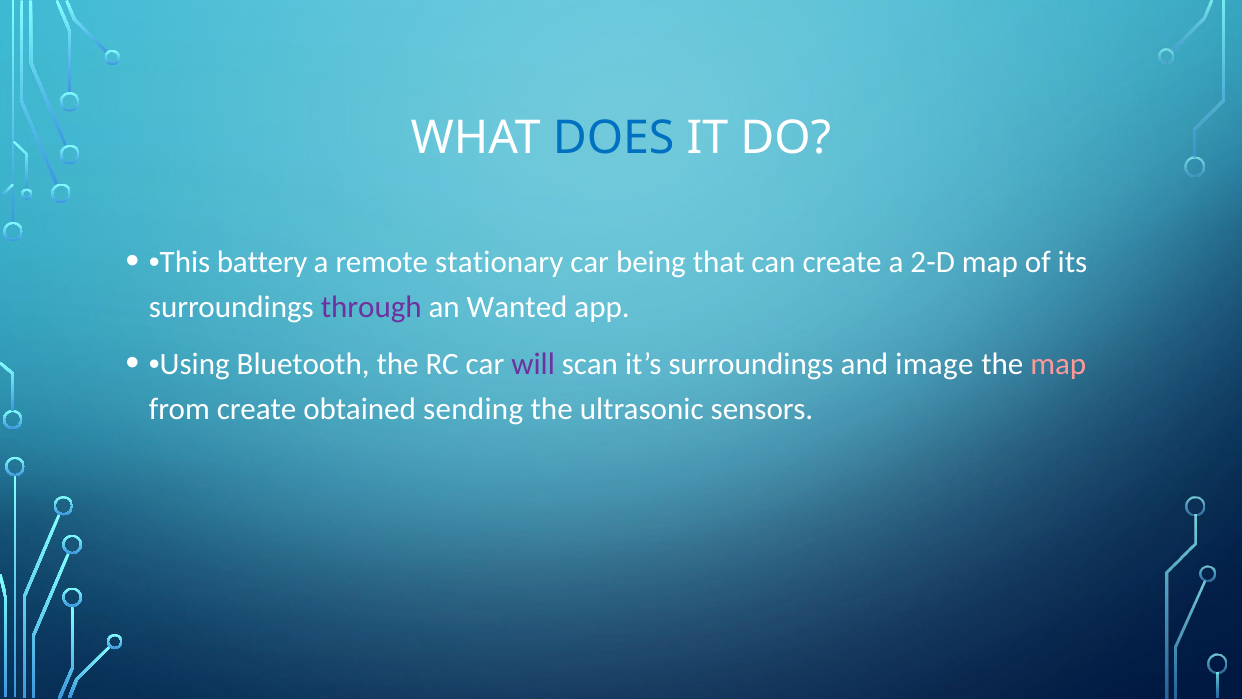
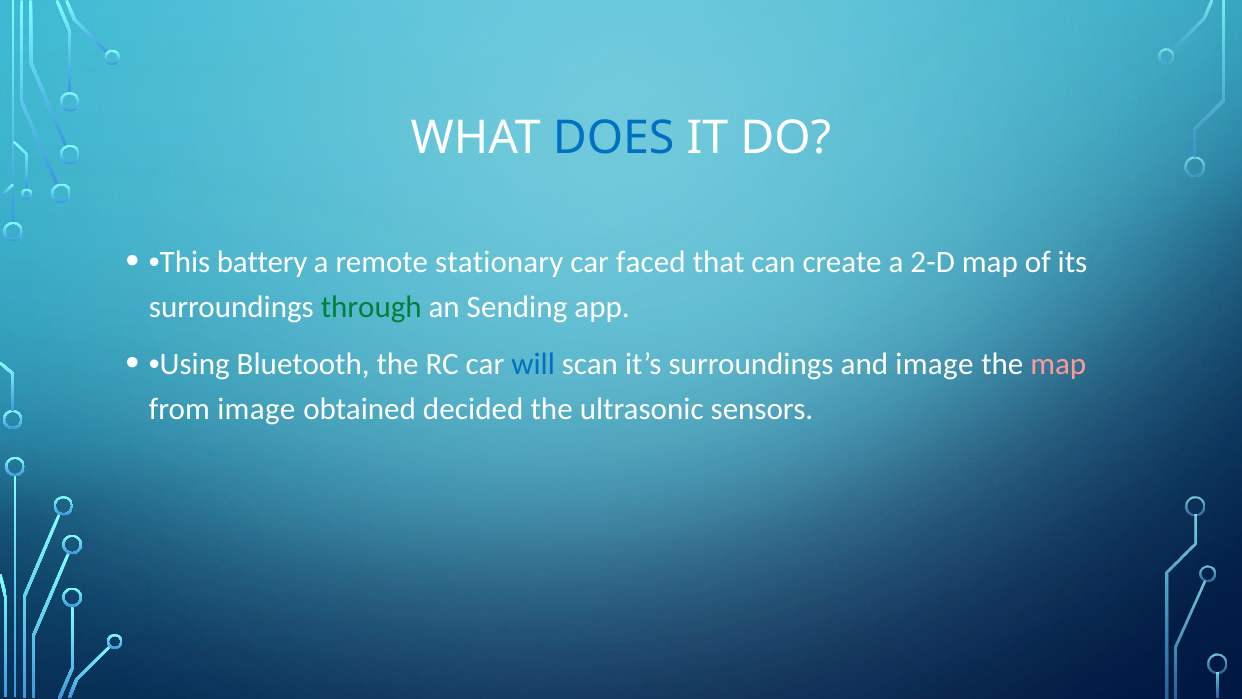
being: being -> faced
through colour: purple -> green
Wanted: Wanted -> Sending
will colour: purple -> blue
from create: create -> image
sending: sending -> decided
